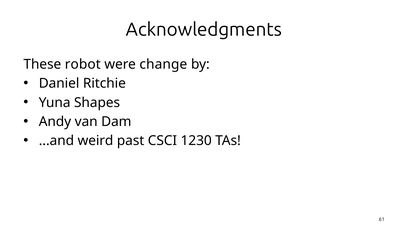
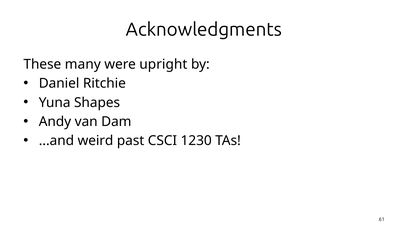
robot: robot -> many
change: change -> upright
